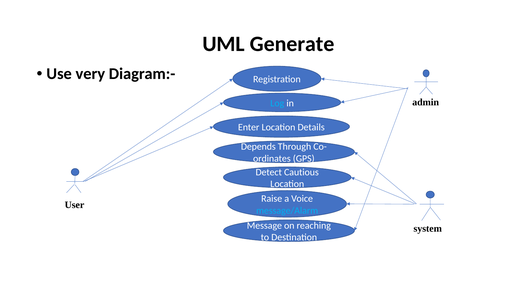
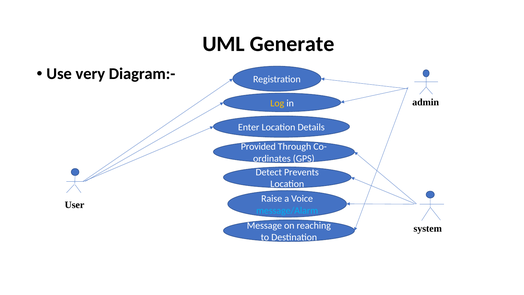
Log colour: light blue -> yellow
Depends: Depends -> Provided
Cautious: Cautious -> Prevents
